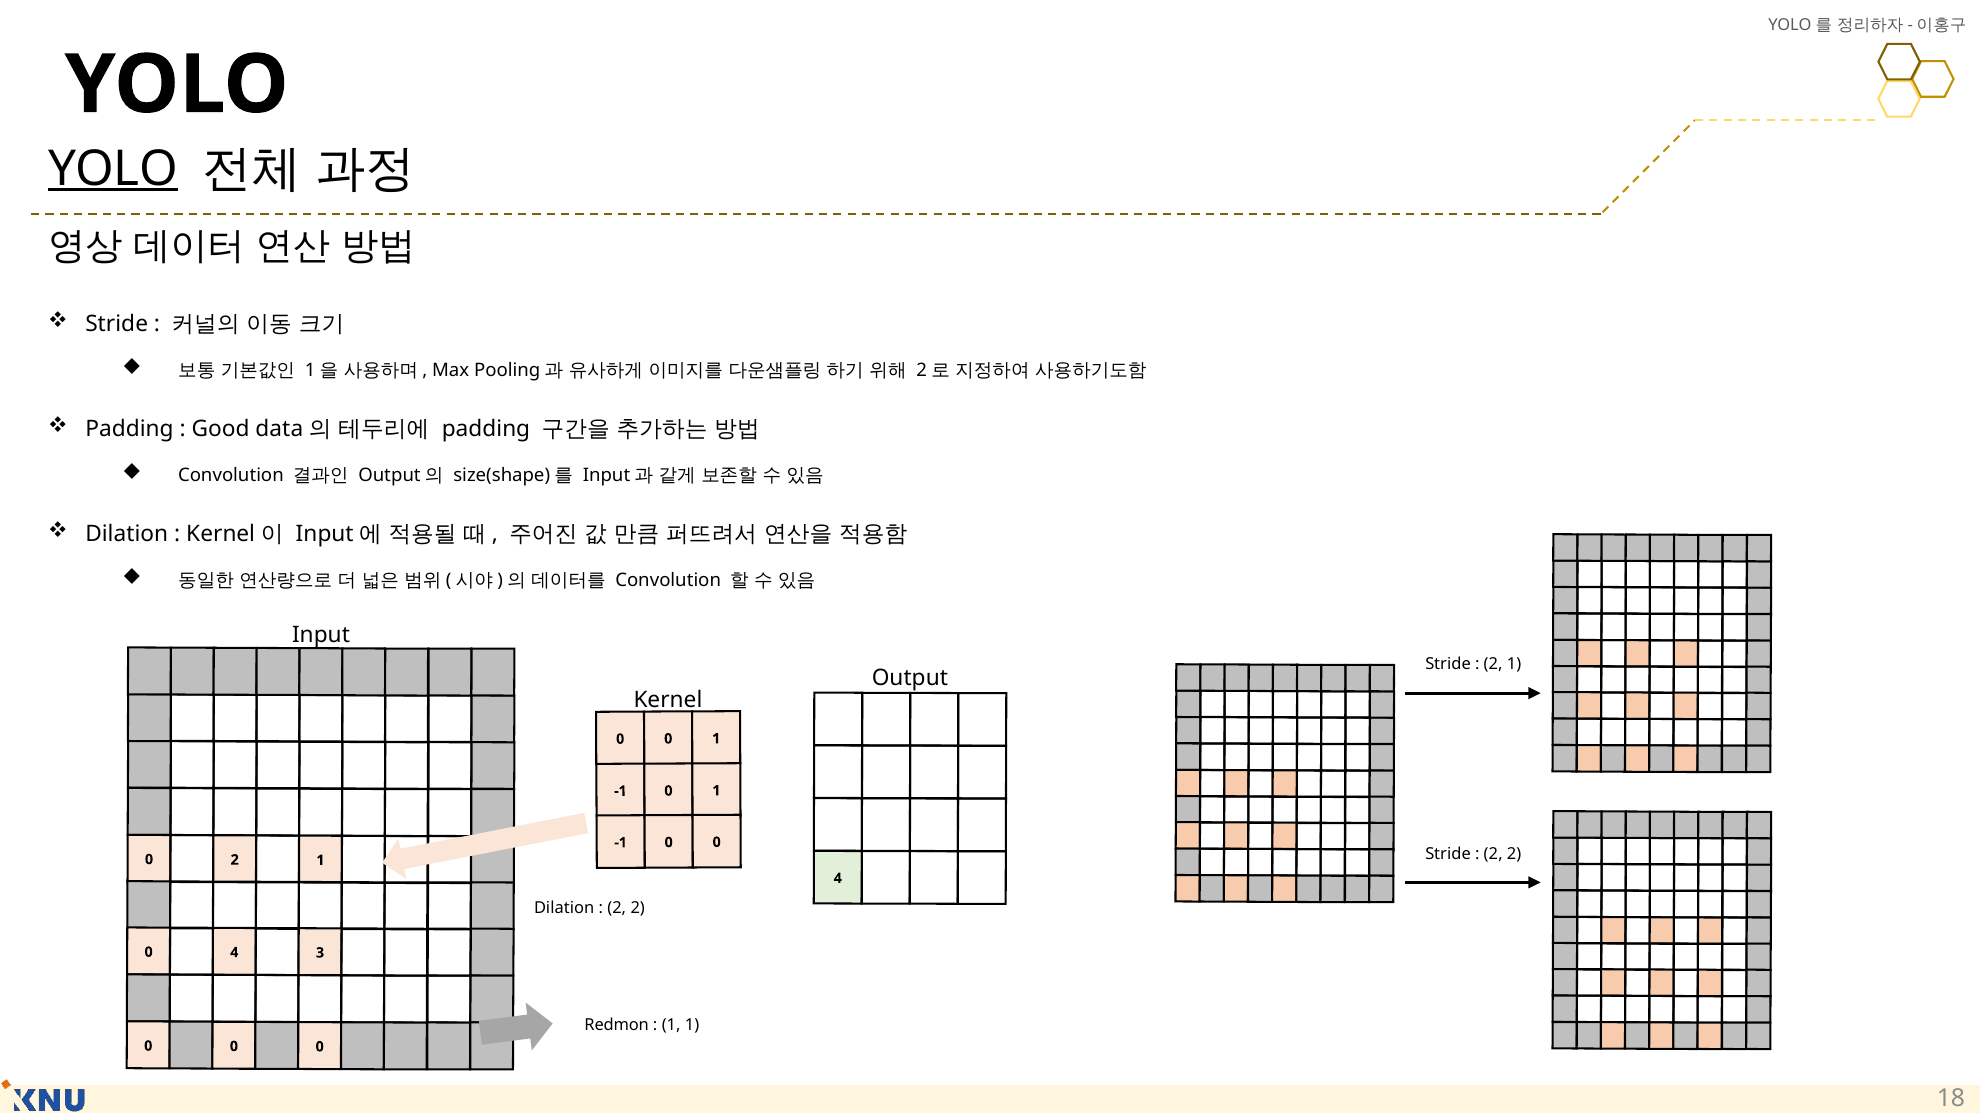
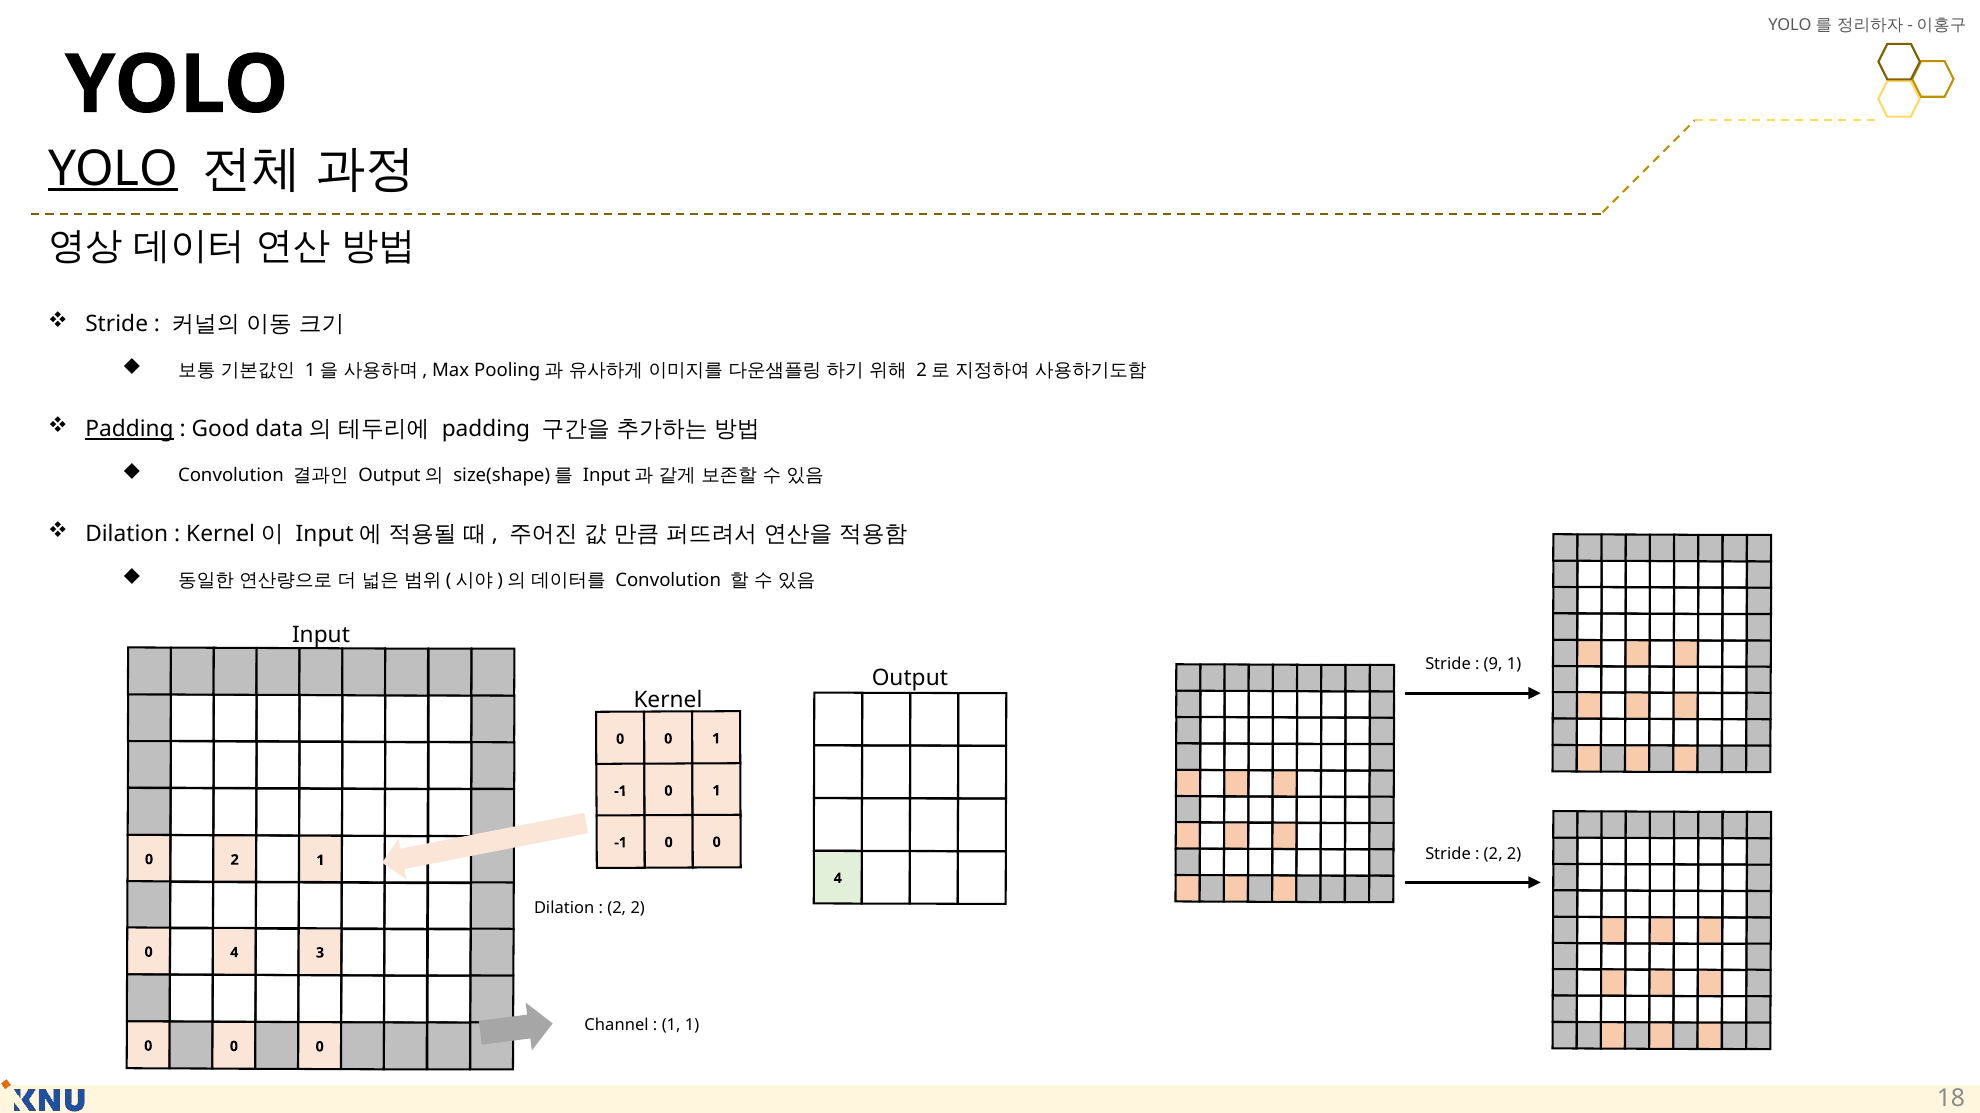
Padding at (130, 429) underline: none -> present
2 at (1493, 665): 2 -> 9
Redmon: Redmon -> Channel
